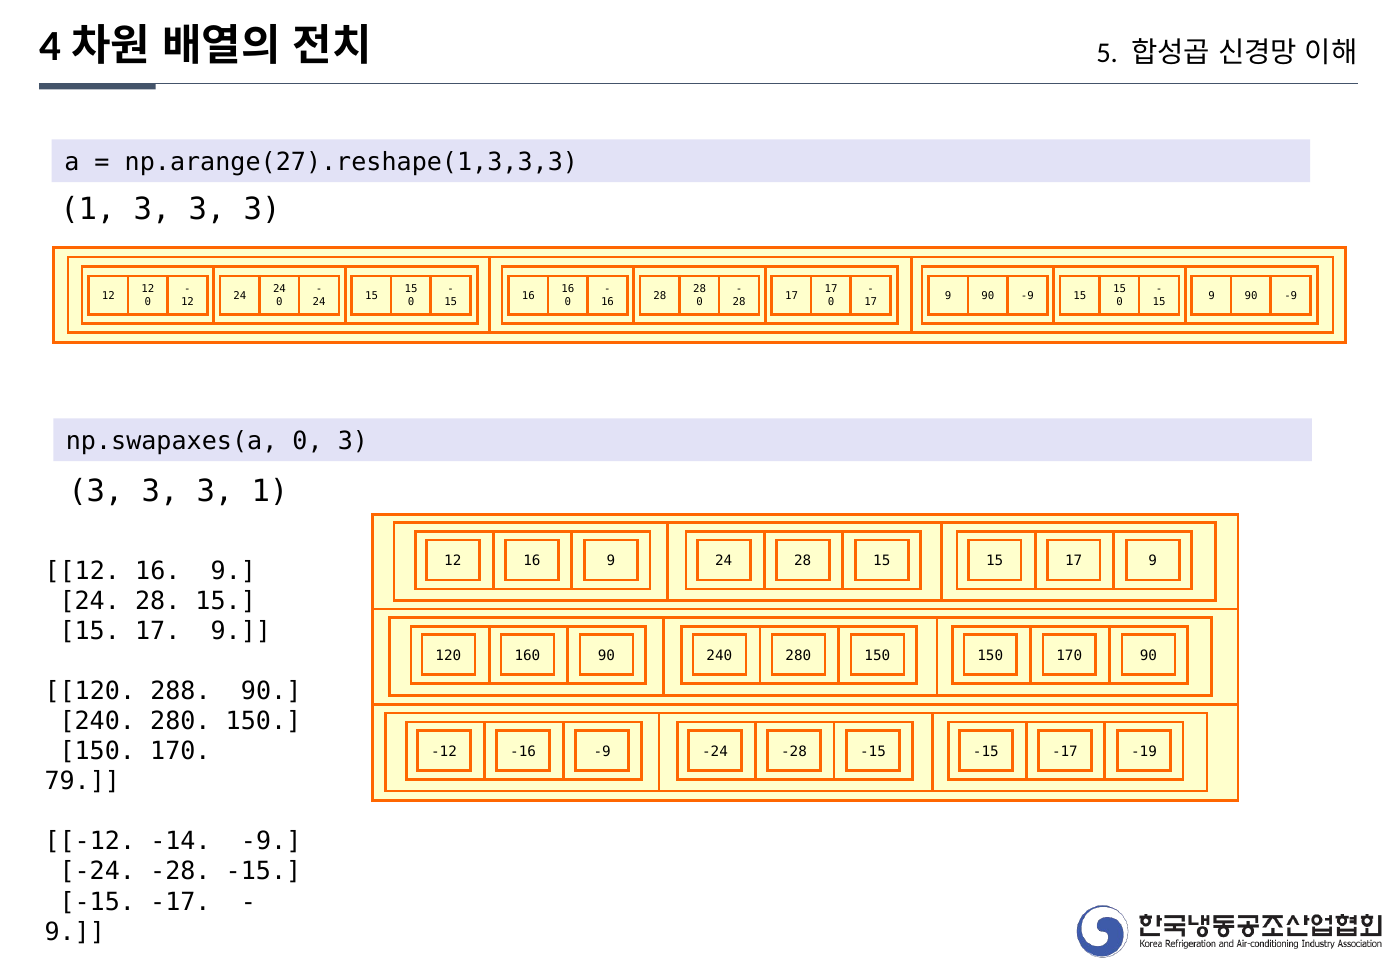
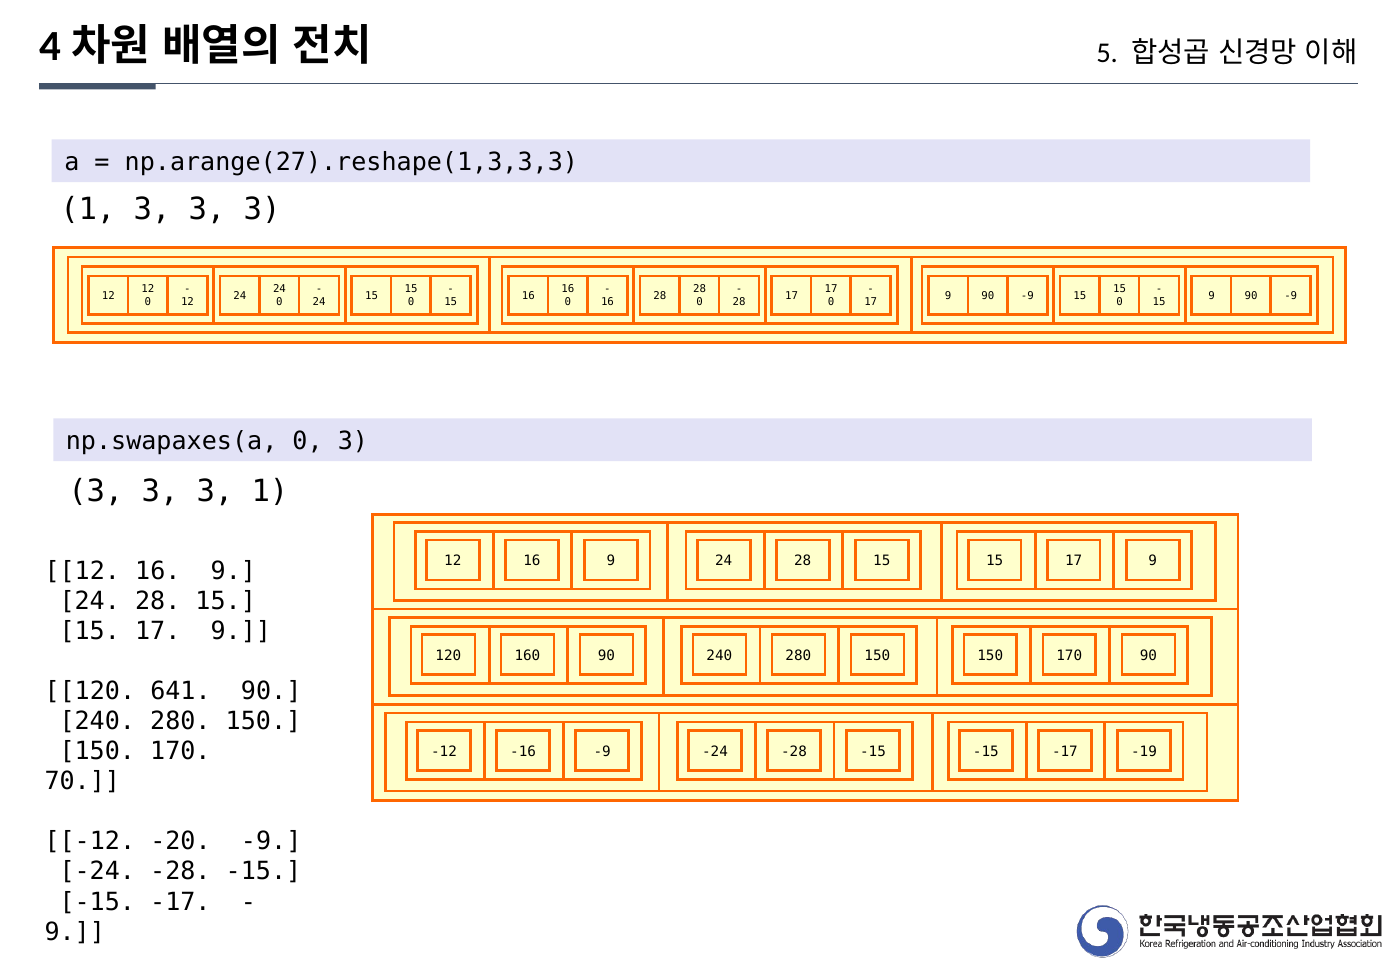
288: 288 -> 641
79: 79 -> 70
-14: -14 -> -20
